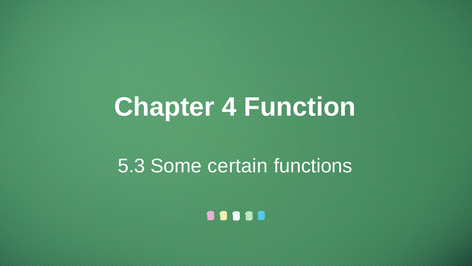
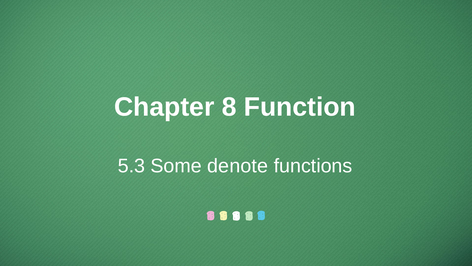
4: 4 -> 8
certain: certain -> denote
